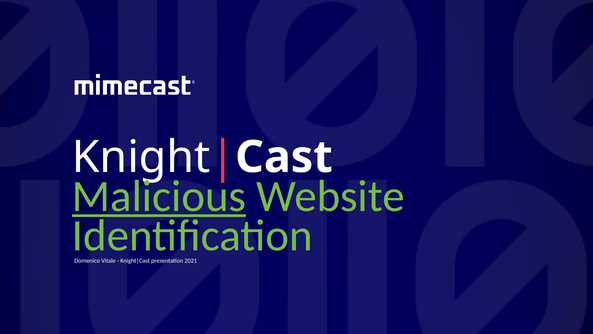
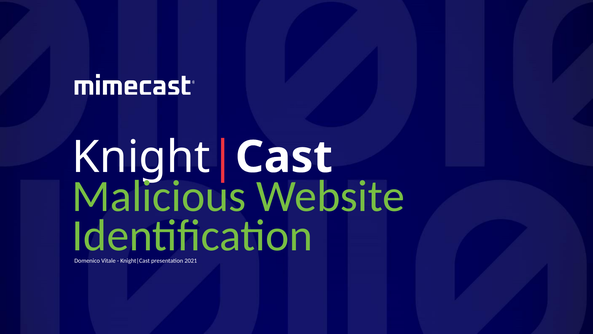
Malicious underline: present -> none
